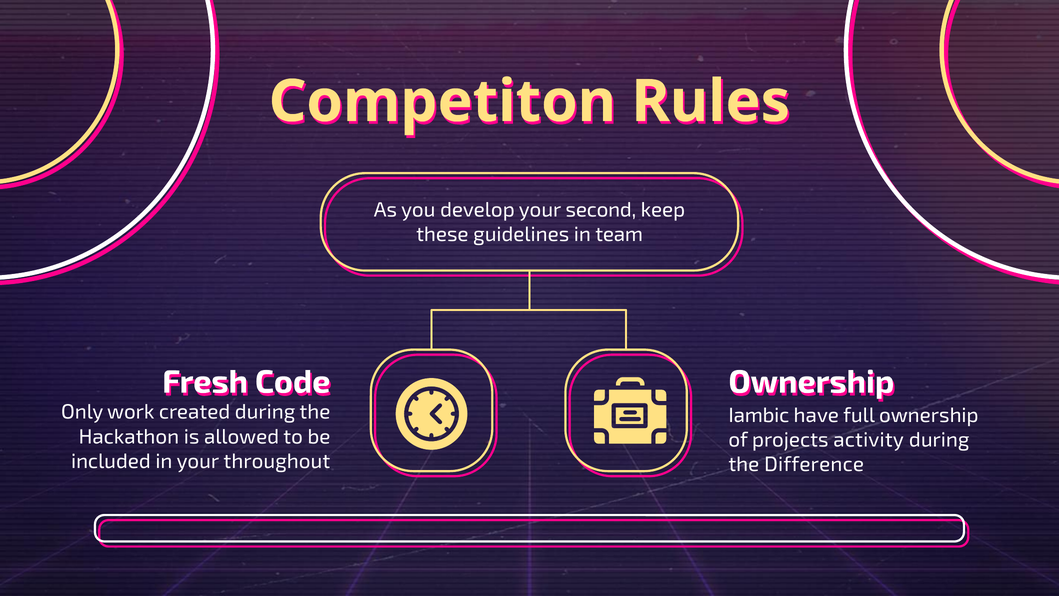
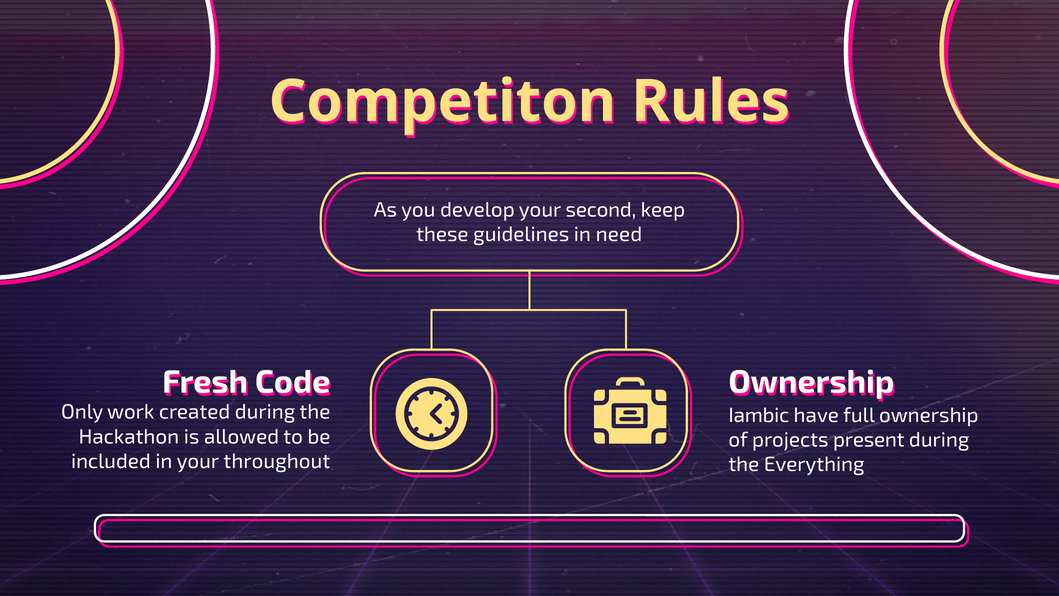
team: team -> need
activity: activity -> present
Difference: Difference -> Everything
